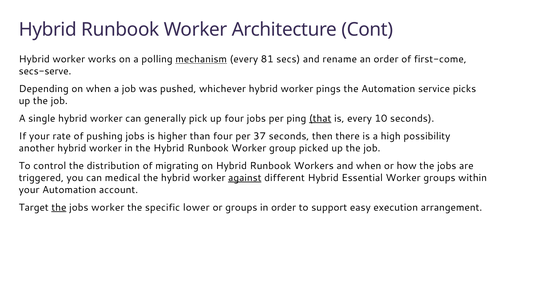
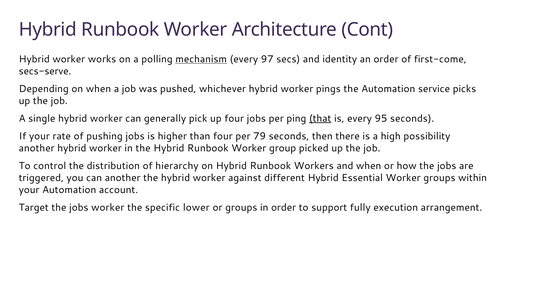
81: 81 -> 97
rename: rename -> identity
10: 10 -> 95
37: 37 -> 79
migrating: migrating -> hierarchy
can medical: medical -> another
against underline: present -> none
the at (59, 207) underline: present -> none
easy: easy -> fully
